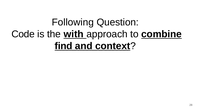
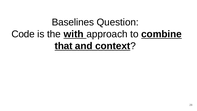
Following: Following -> Baselines
find: find -> that
